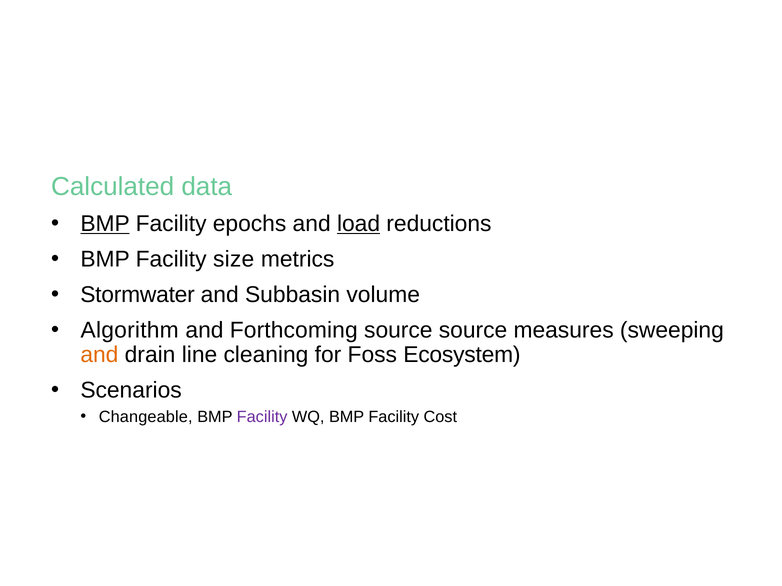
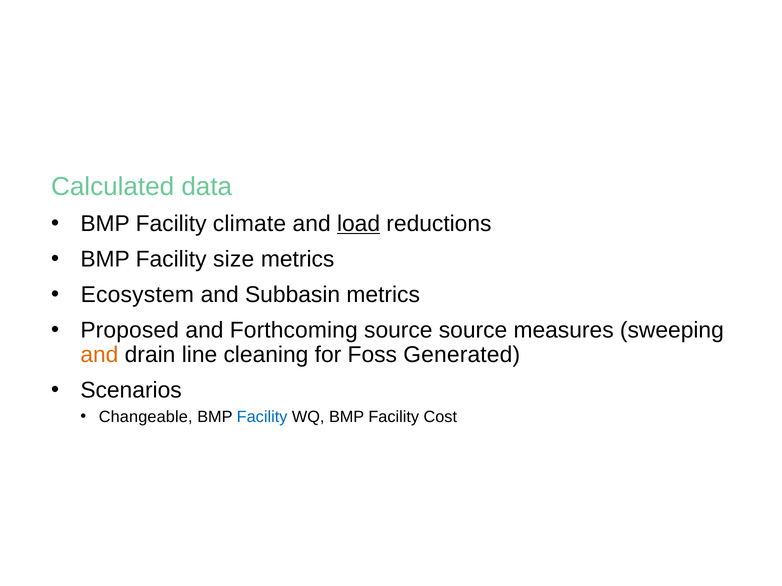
BMP at (105, 224) underline: present -> none
epochs: epochs -> climate
Stormwater: Stormwater -> Ecosystem
Subbasin volume: volume -> metrics
Algorithm: Algorithm -> Proposed
Ecosystem: Ecosystem -> Generated
Facility at (262, 417) colour: purple -> blue
